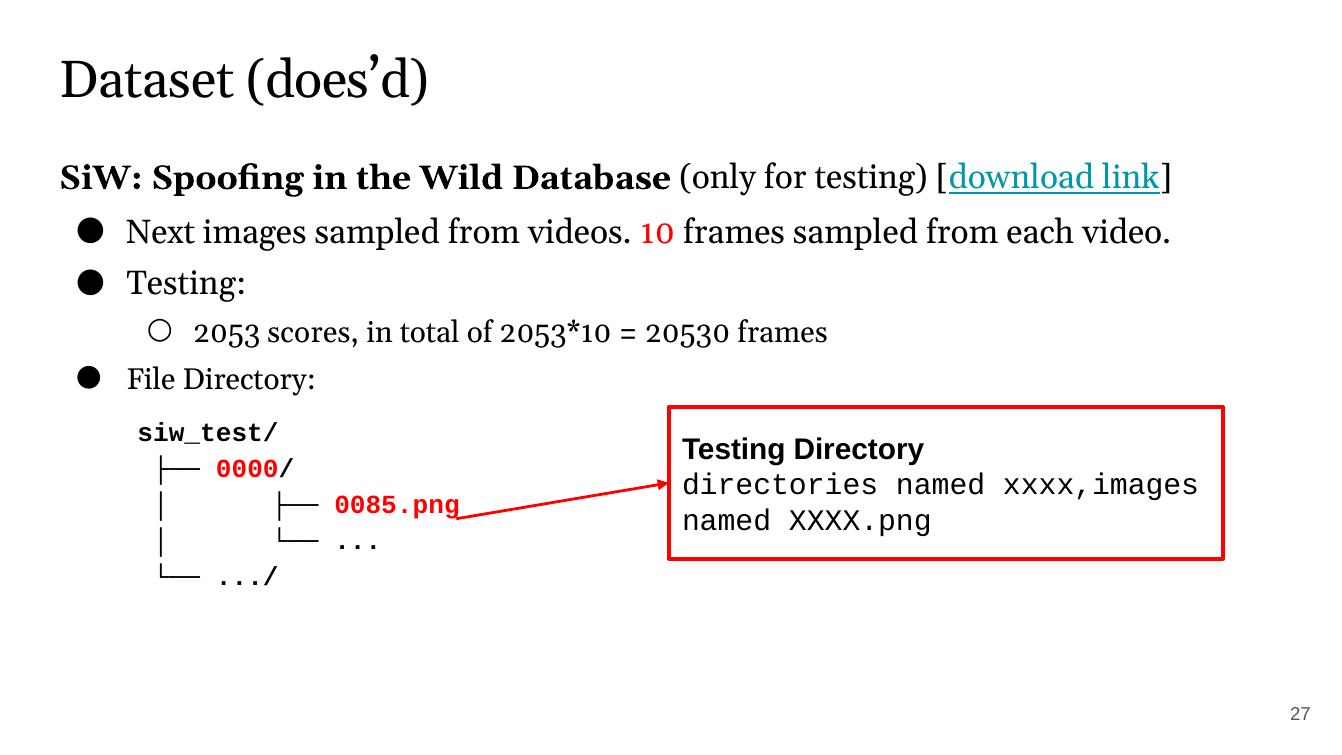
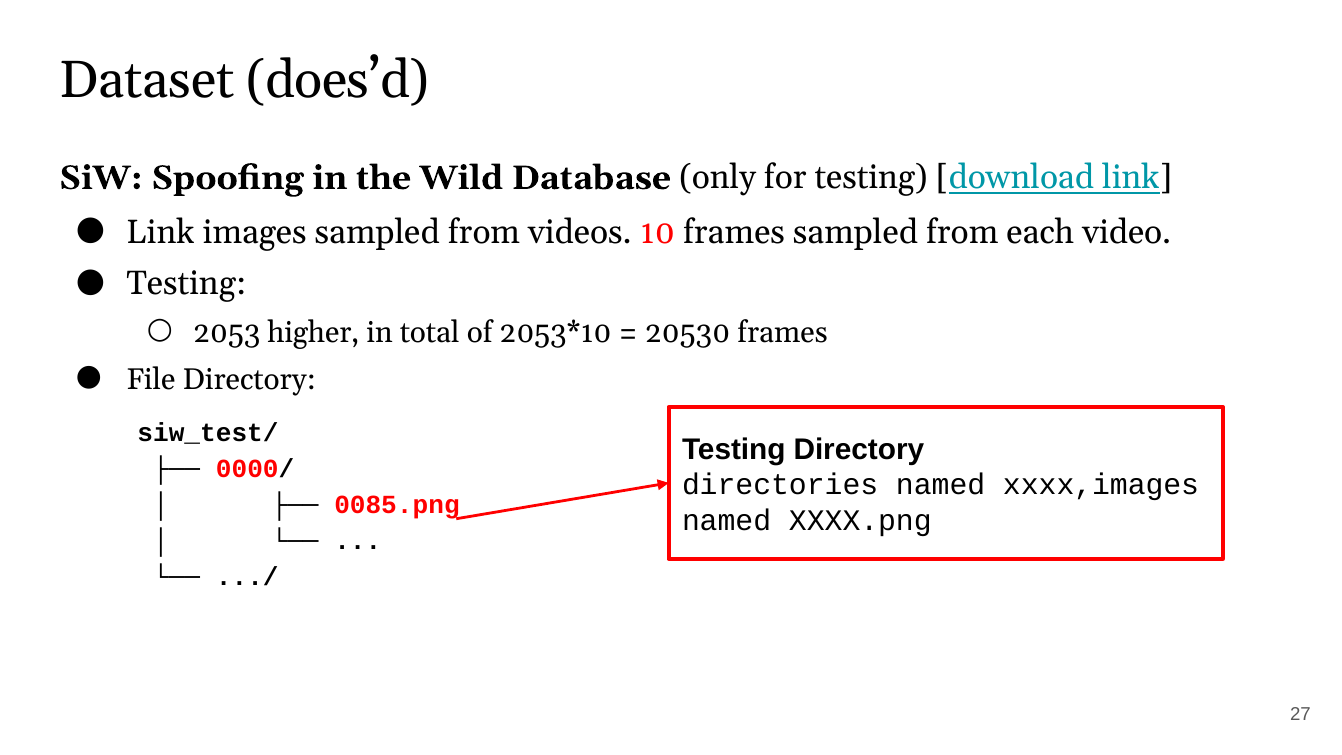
Next at (161, 232): Next -> Link
scores: scores -> higher
